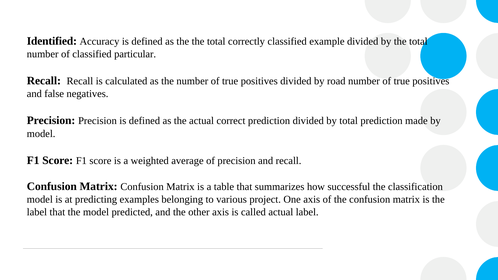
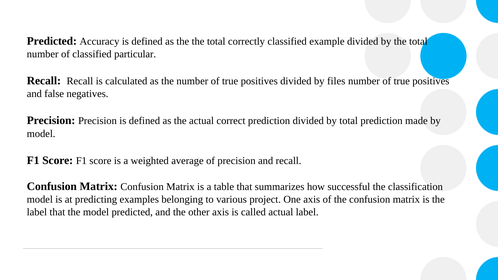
Identified at (52, 41): Identified -> Predicted
road: road -> files
